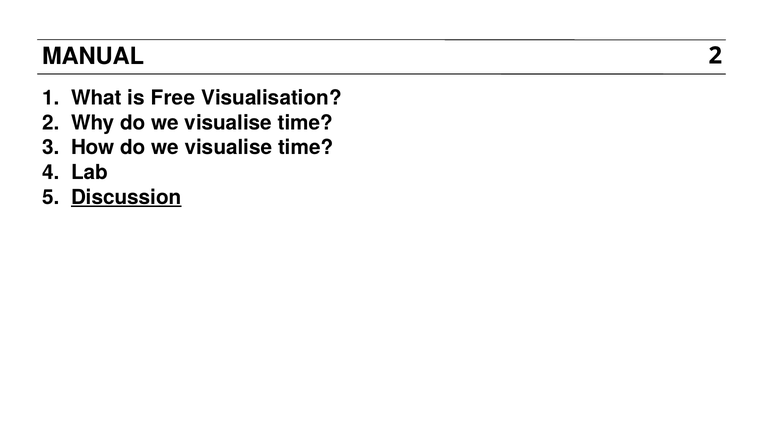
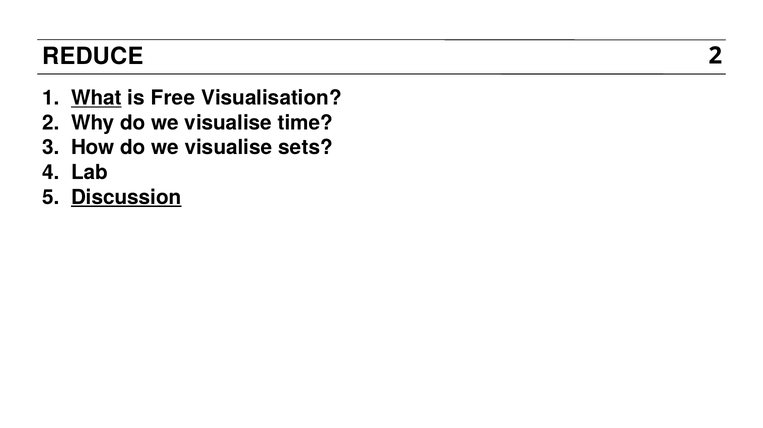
MANUAL: MANUAL -> REDUCE
What underline: none -> present
time at (306, 148): time -> sets
